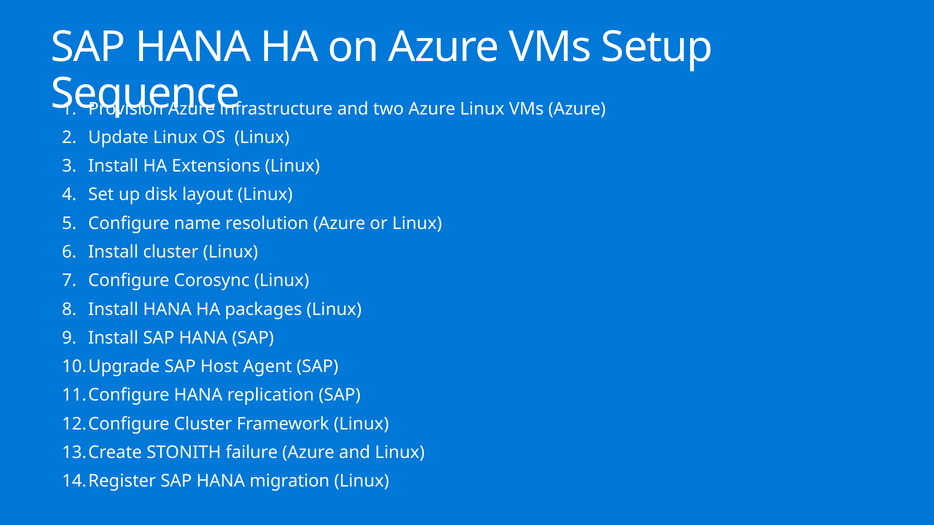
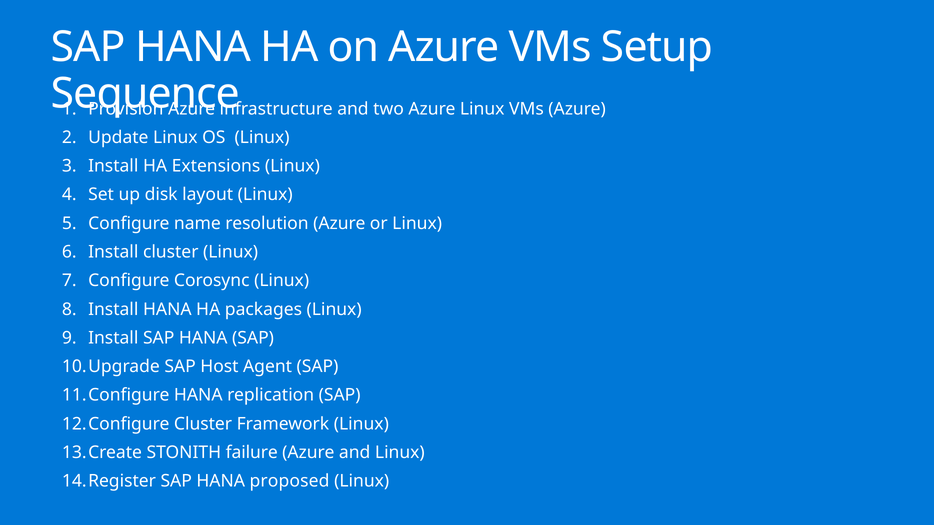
migration: migration -> proposed
